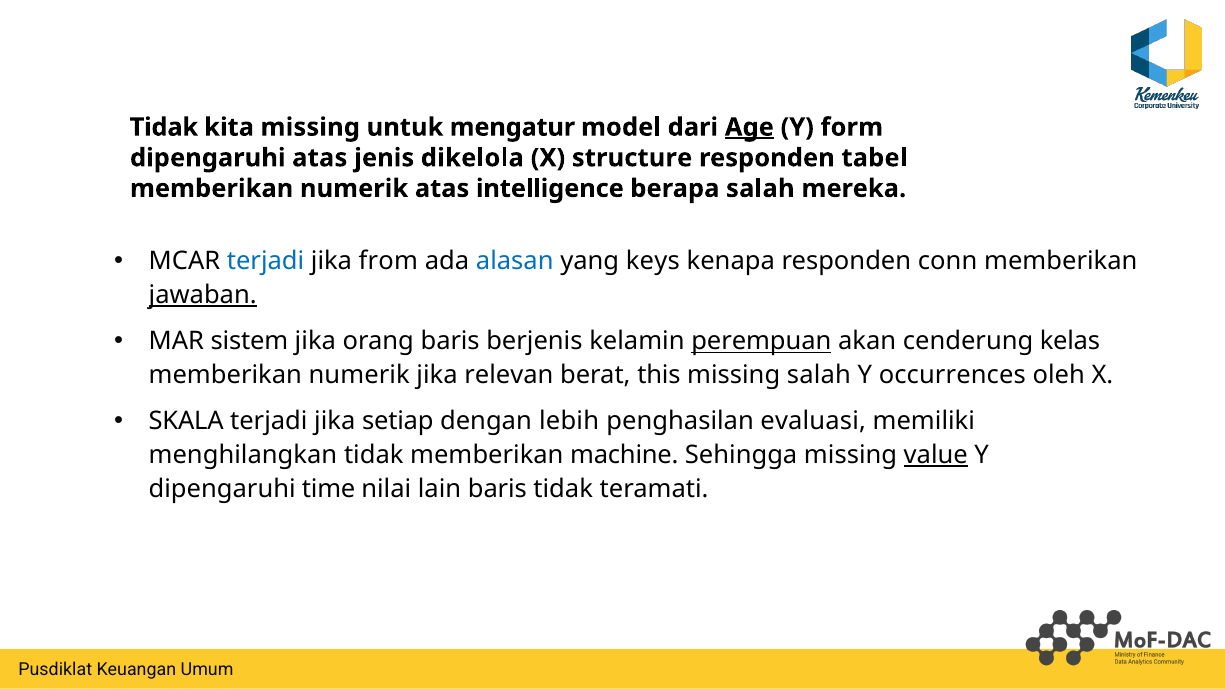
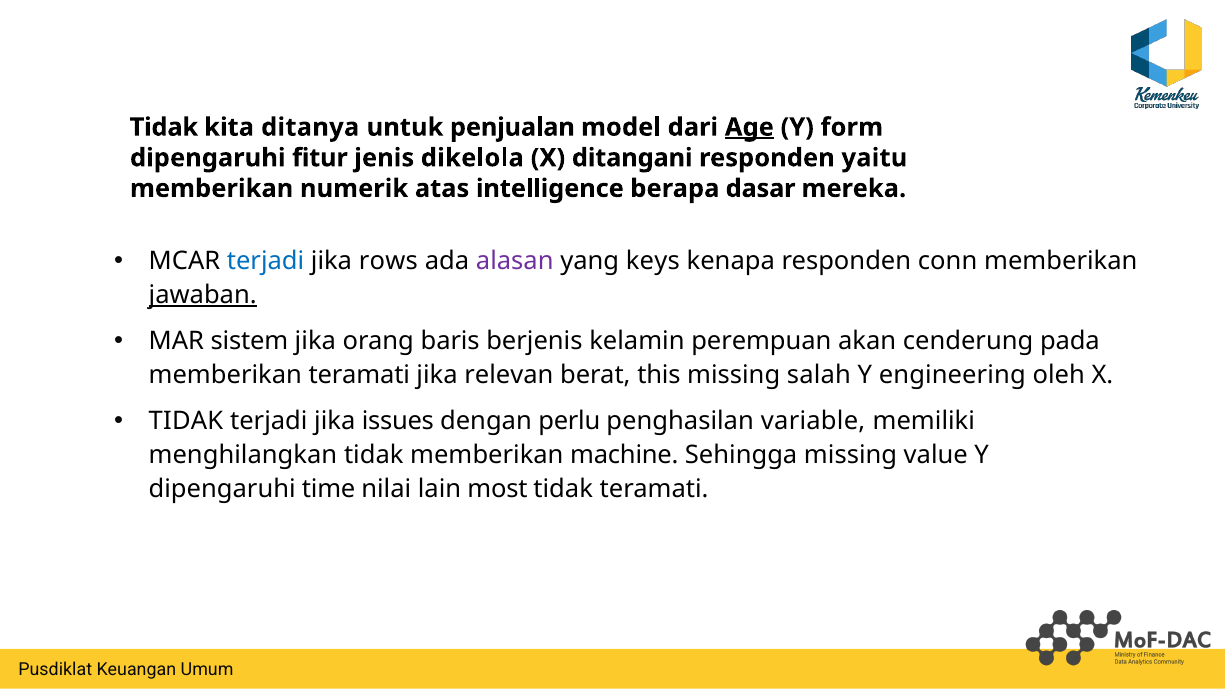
kita missing: missing -> ditanya
mengatur: mengatur -> penjualan
dipengaruhi atas: atas -> fitur
structure: structure -> ditangani
tabel: tabel -> yaitu
berapa salah: salah -> dasar
from: from -> rows
alasan colour: blue -> purple
perempuan underline: present -> none
kelas: kelas -> pada
numerik at (359, 375): numerik -> teramati
occurrences: occurrences -> engineering
SKALA at (186, 422): SKALA -> TIDAK
setiap: setiap -> issues
lebih: lebih -> perlu
evaluasi: evaluasi -> variable
value underline: present -> none
lain baris: baris -> most
